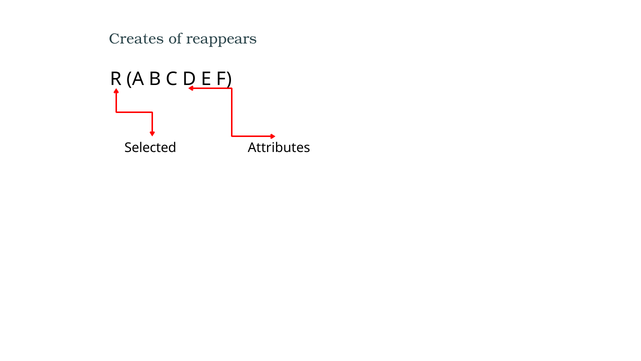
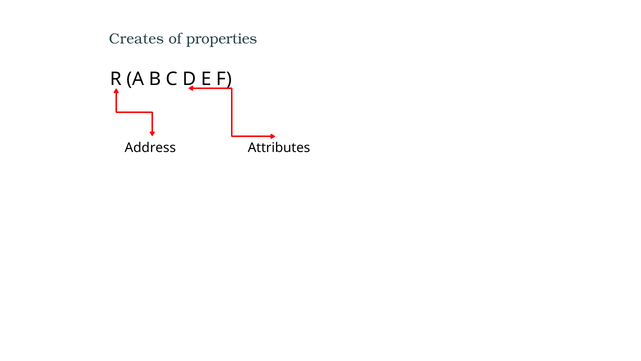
reappears: reappears -> properties
Selected: Selected -> Address
